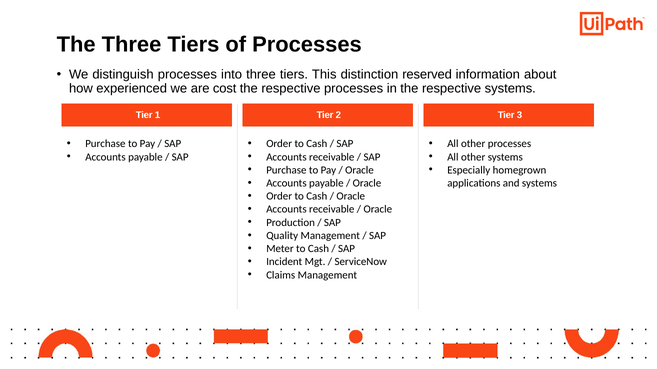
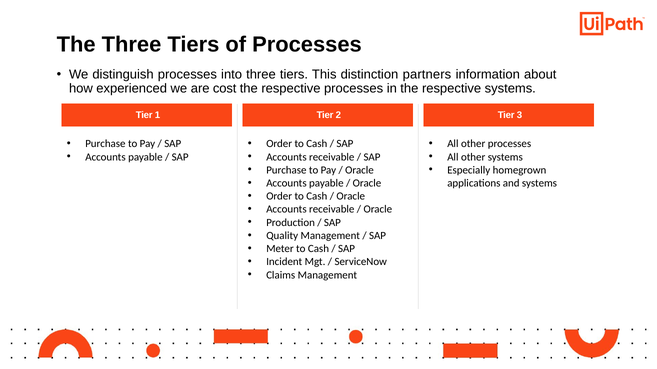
reserved: reserved -> partners
